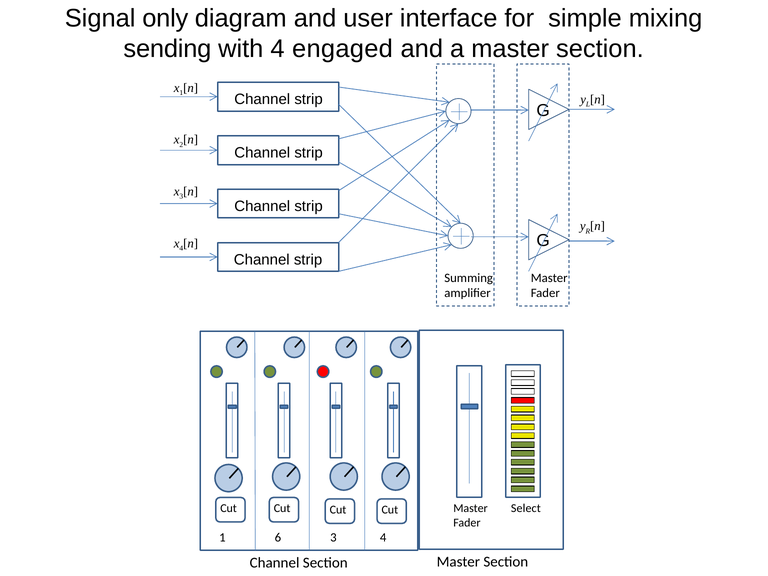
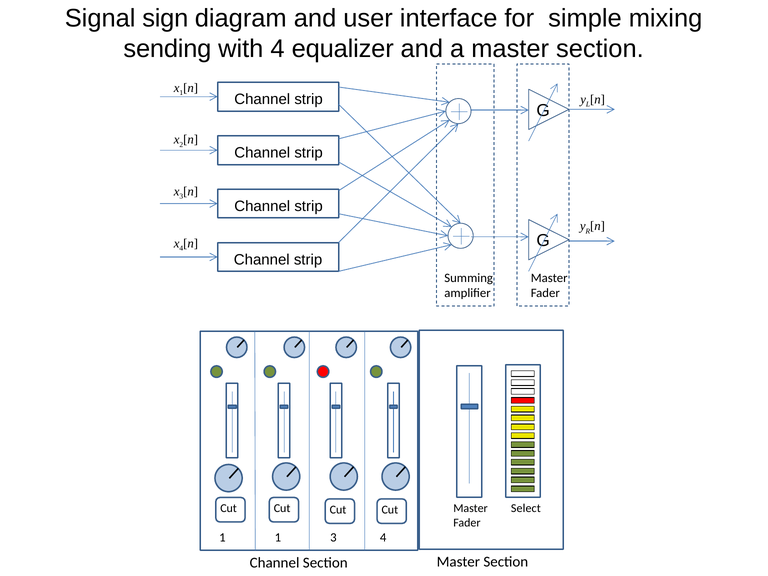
only: only -> sign
engaged: engaged -> equalizer
1 6: 6 -> 1
